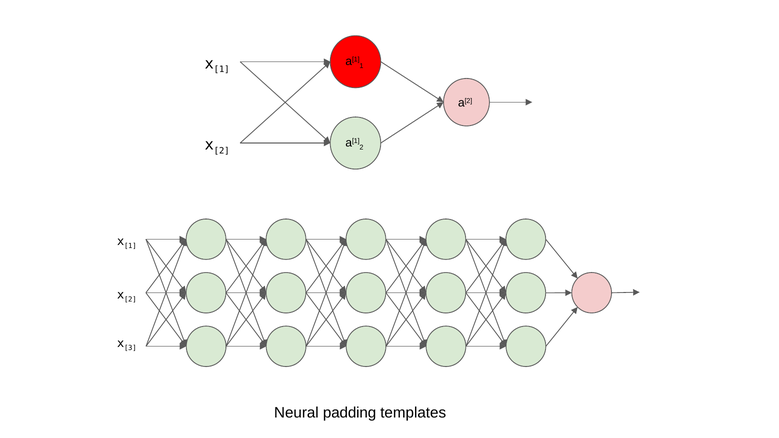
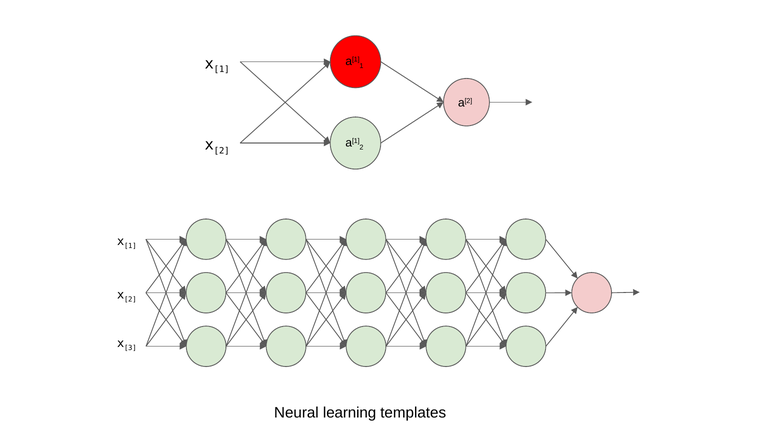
padding: padding -> learning
